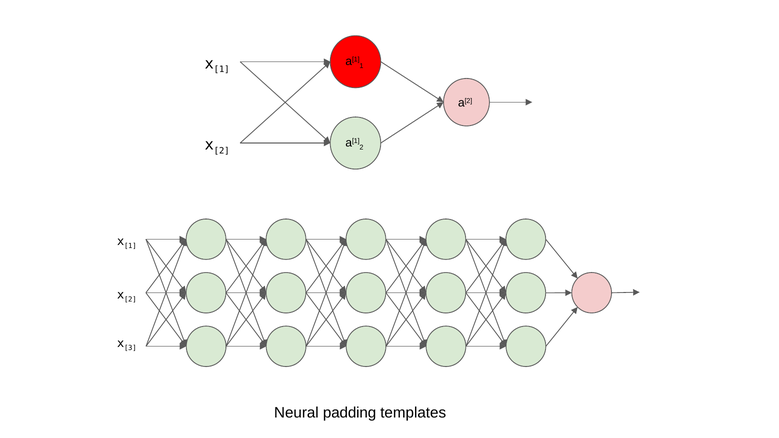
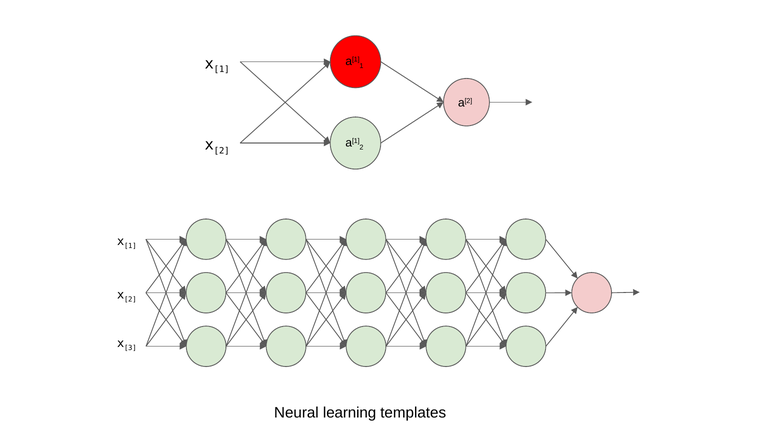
padding: padding -> learning
